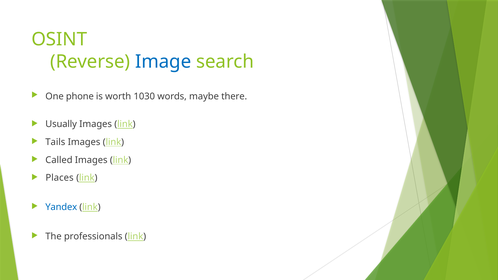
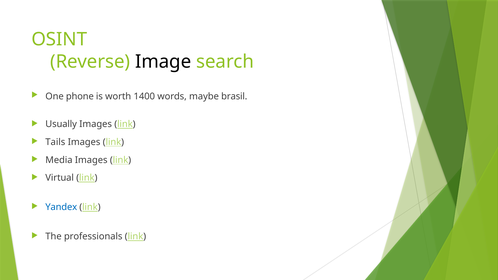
Image colour: blue -> black
1030: 1030 -> 1400
there: there -> brasil
Called: Called -> Media
Places: Places -> Virtual
